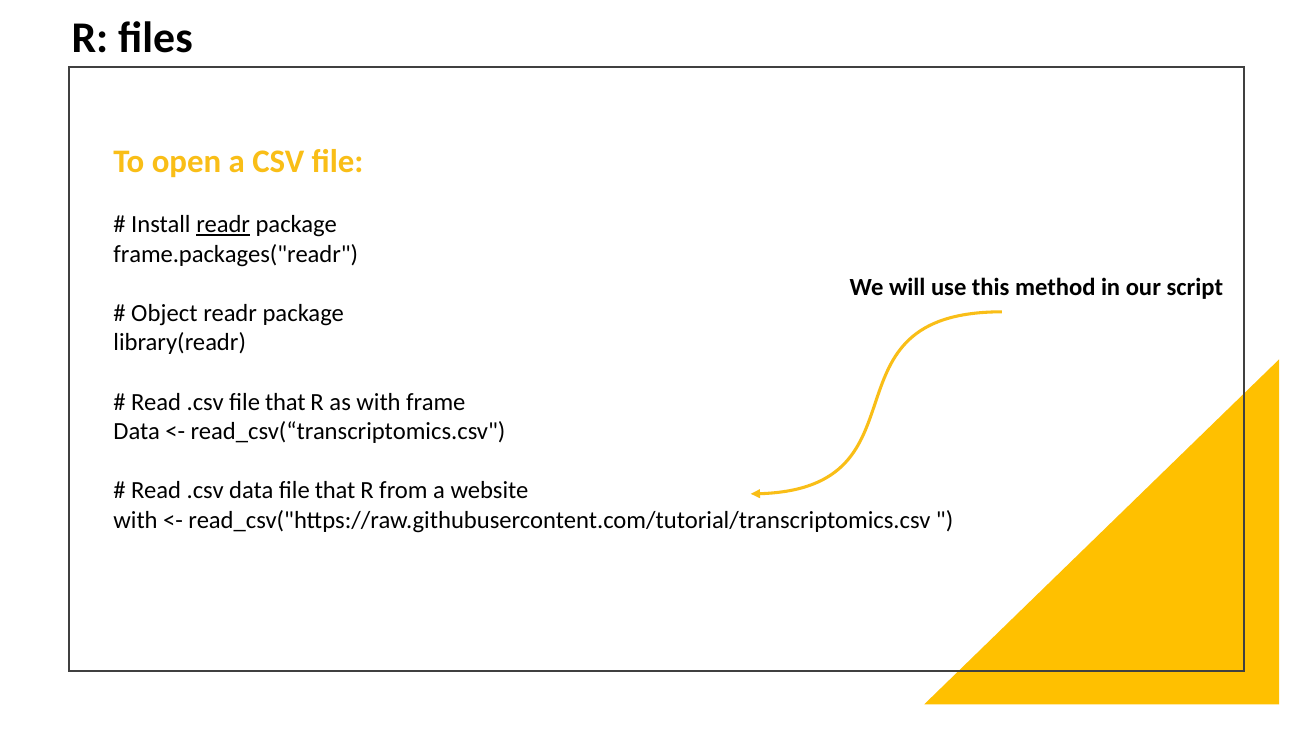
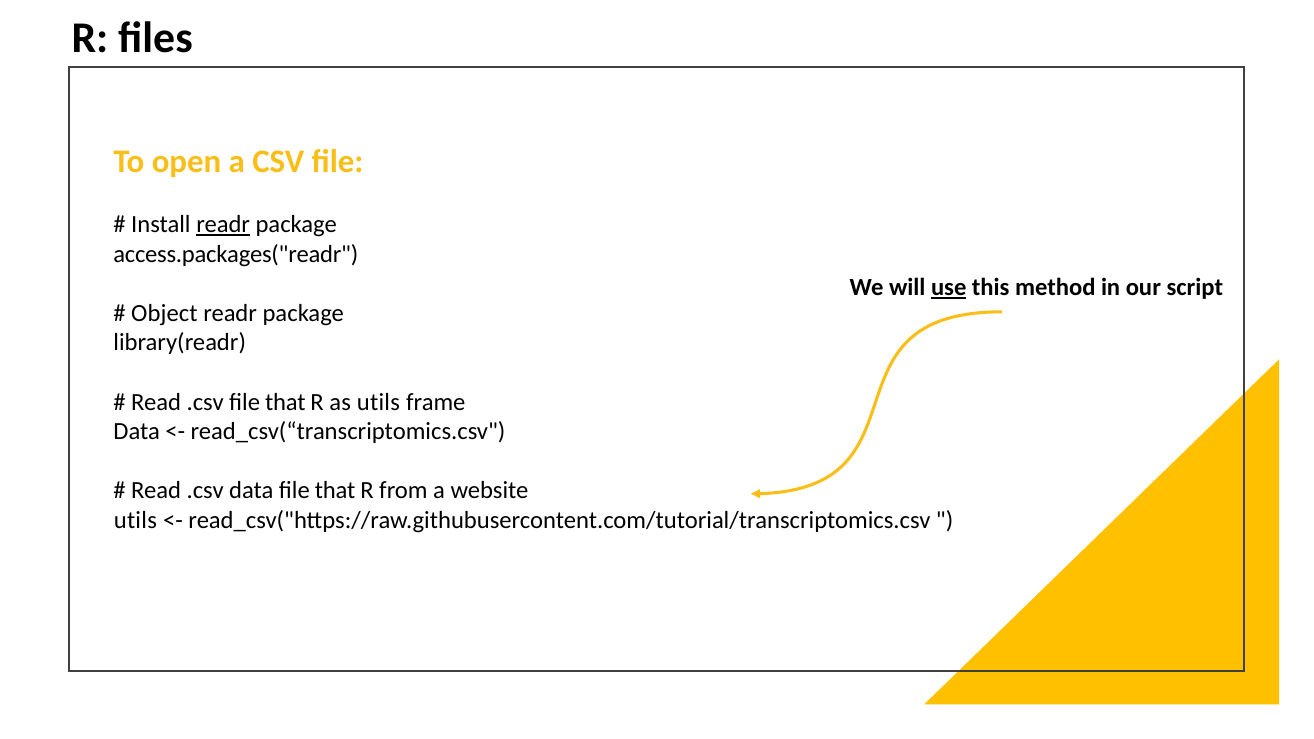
frame.packages("readr: frame.packages("readr -> access.packages("readr
use underline: none -> present
as with: with -> utils
with at (136, 520): with -> utils
